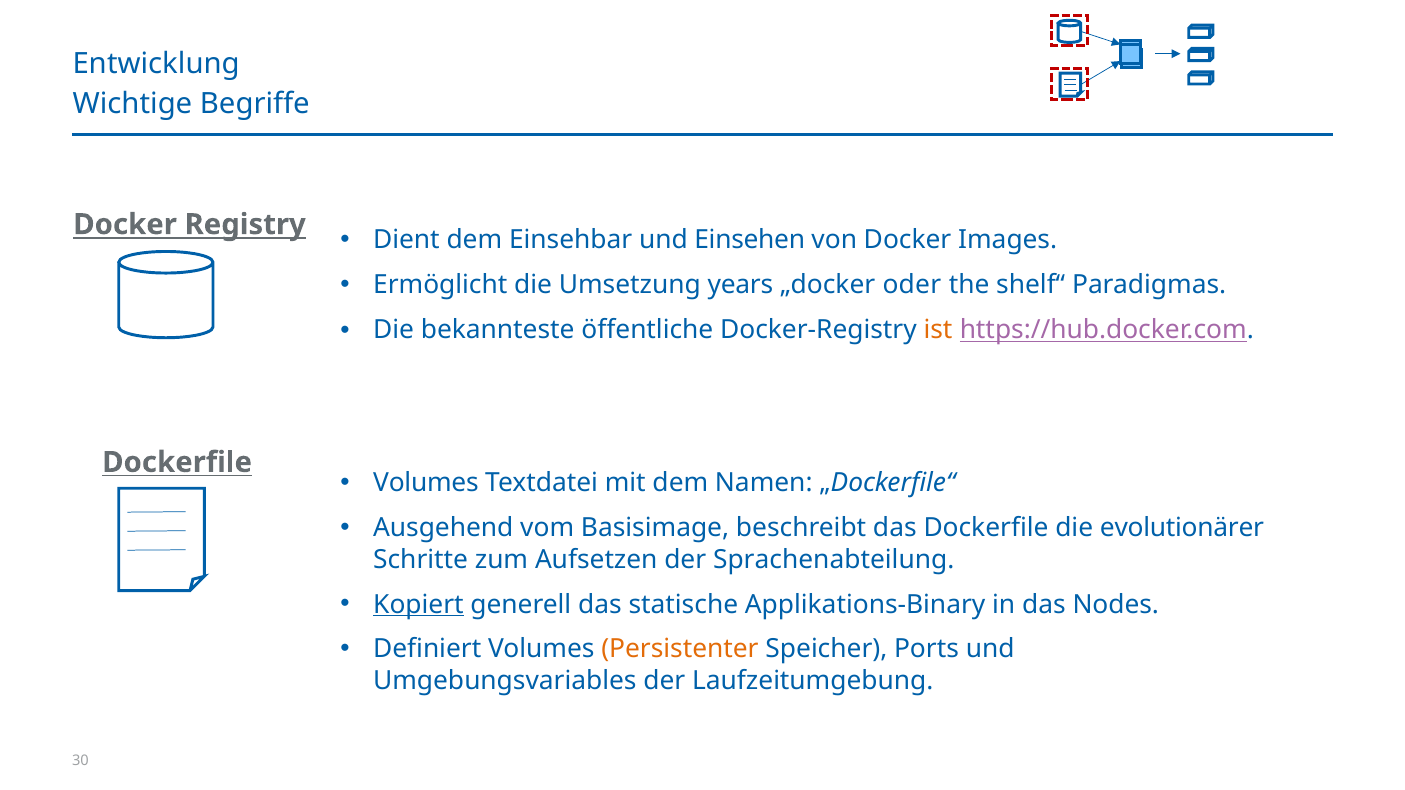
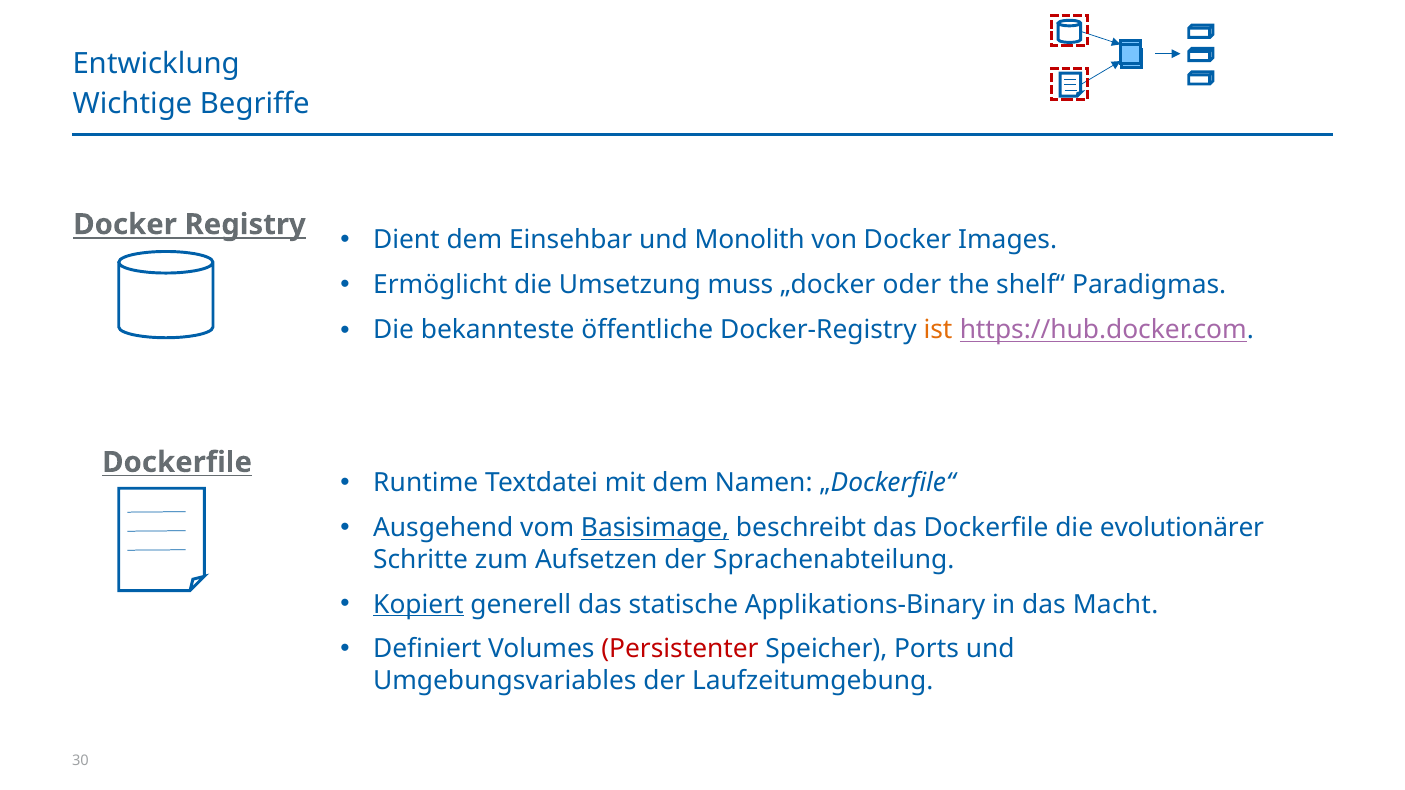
Einsehen: Einsehen -> Monolith
years: years -> muss
Volumes at (426, 483): Volumes -> Runtime
Basisimage underline: none -> present
Nodes: Nodes -> Macht
Persistenter colour: orange -> red
